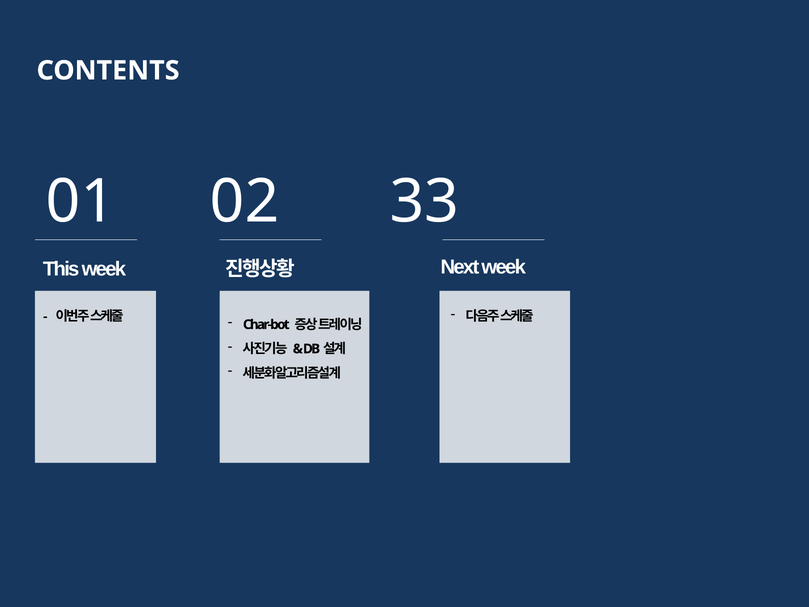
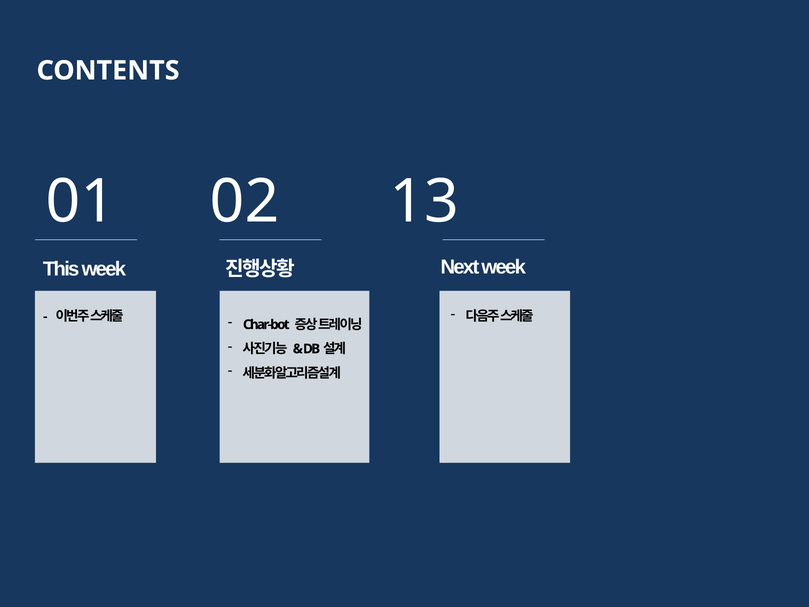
33: 33 -> 13
